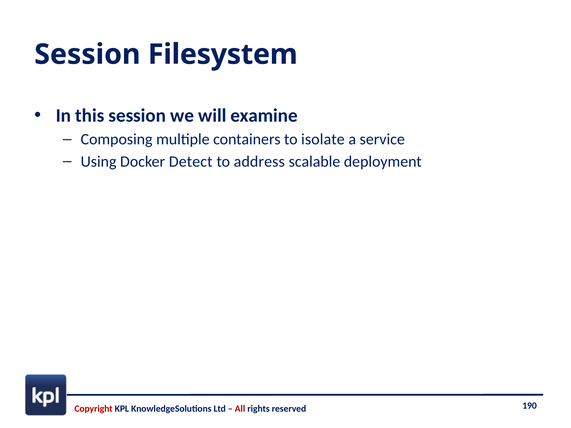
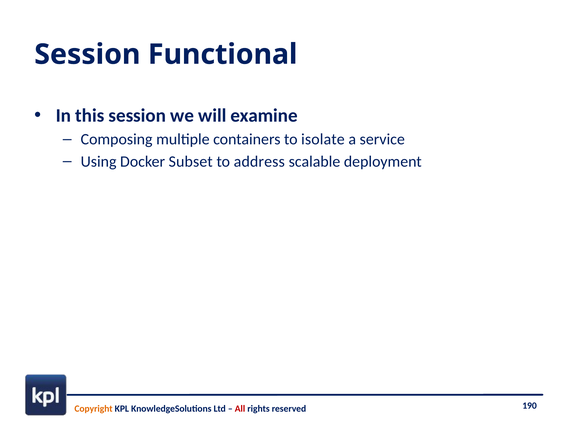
Filesystem: Filesystem -> Functional
Detect: Detect -> Subset
Copyright colour: red -> orange
